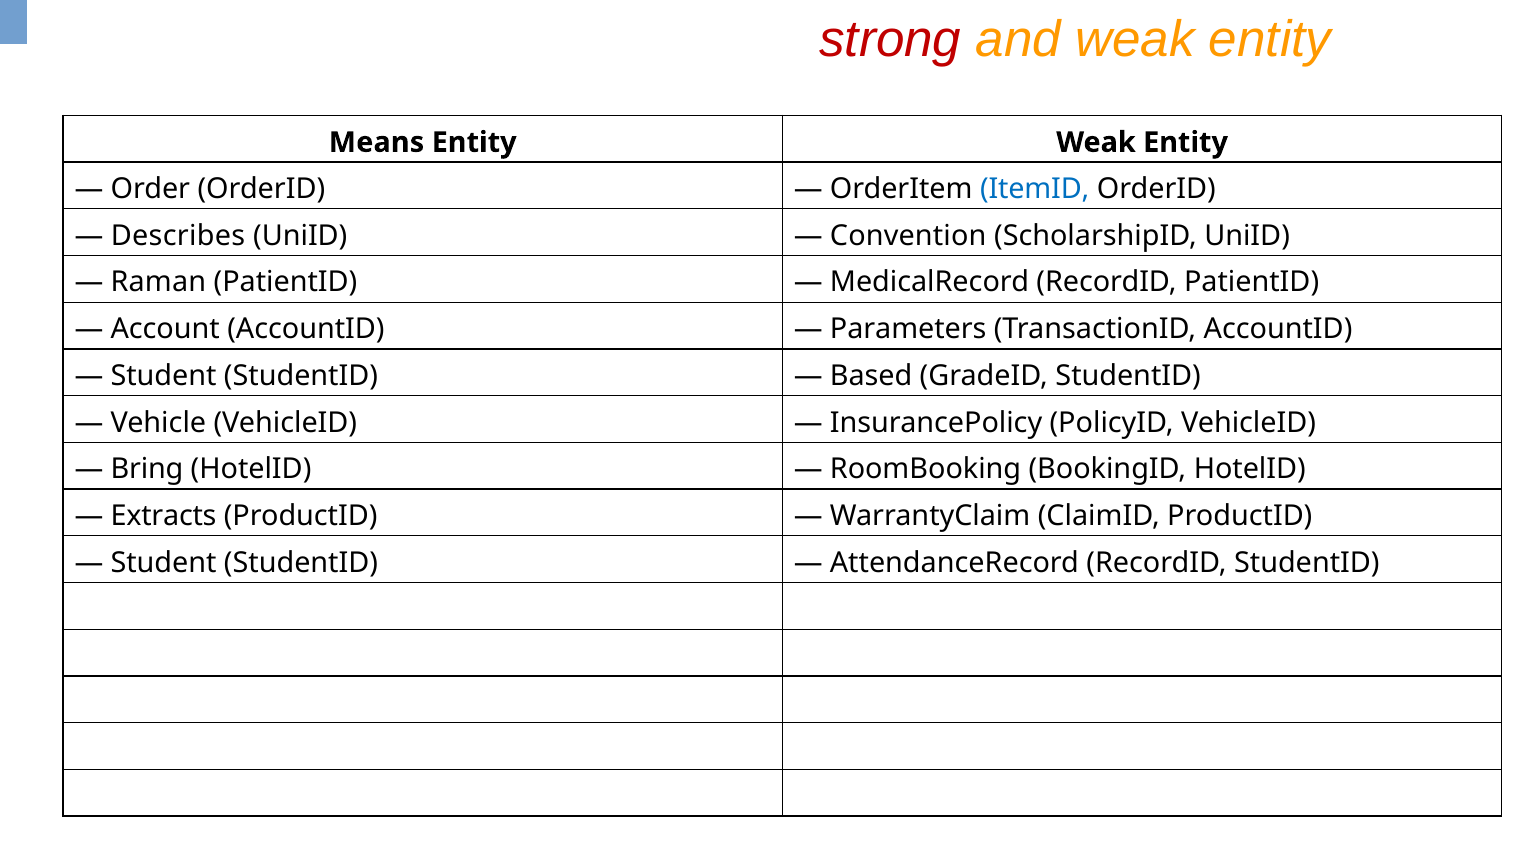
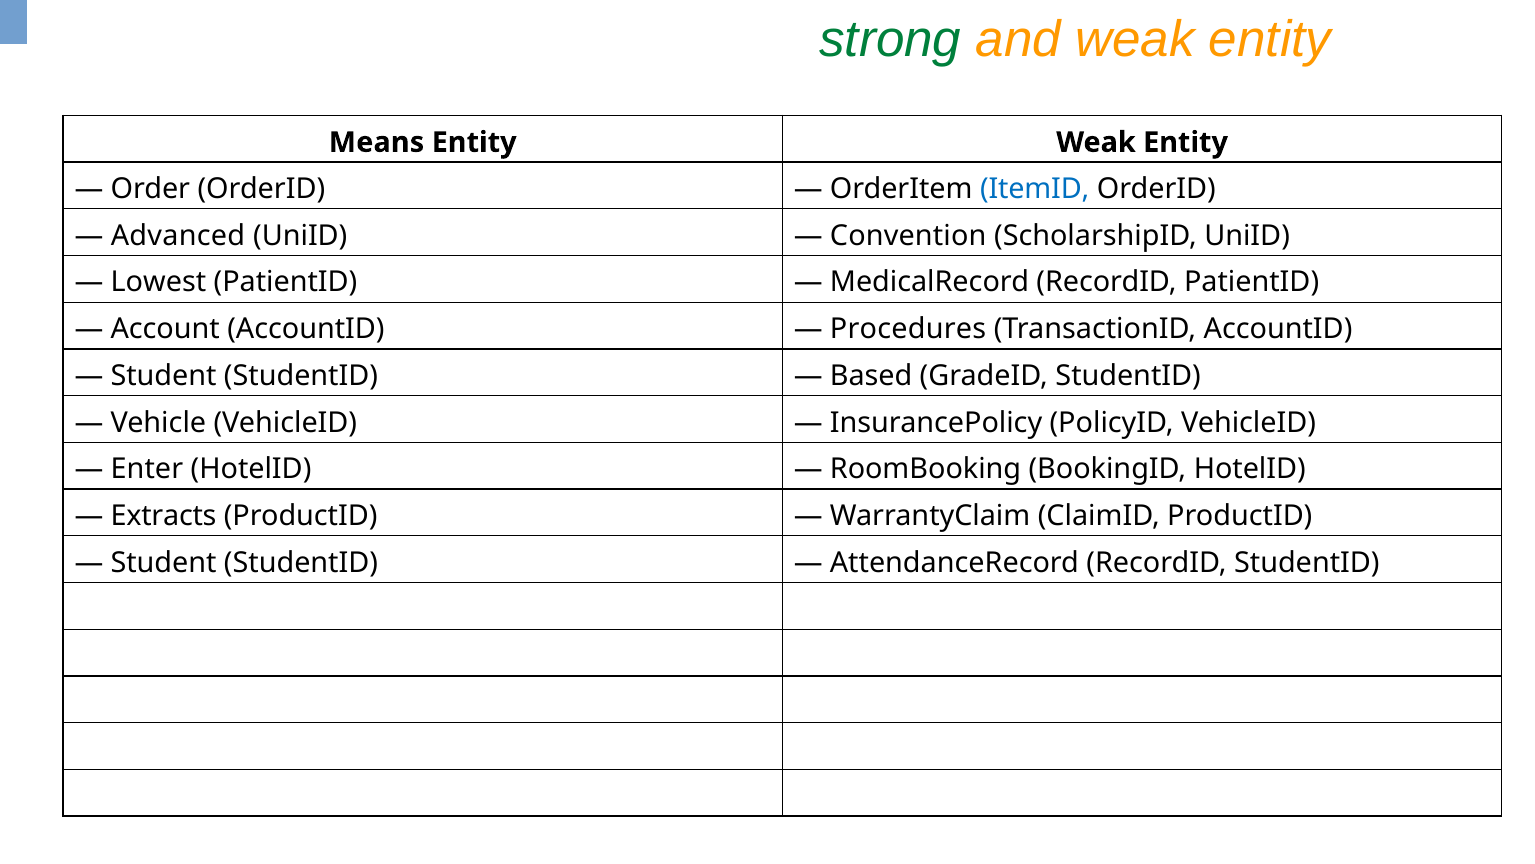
strong colour: red -> green
Describes: Describes -> Advanced
Raman: Raman -> Lowest
Parameters: Parameters -> Procedures
Bring: Bring -> Enter
